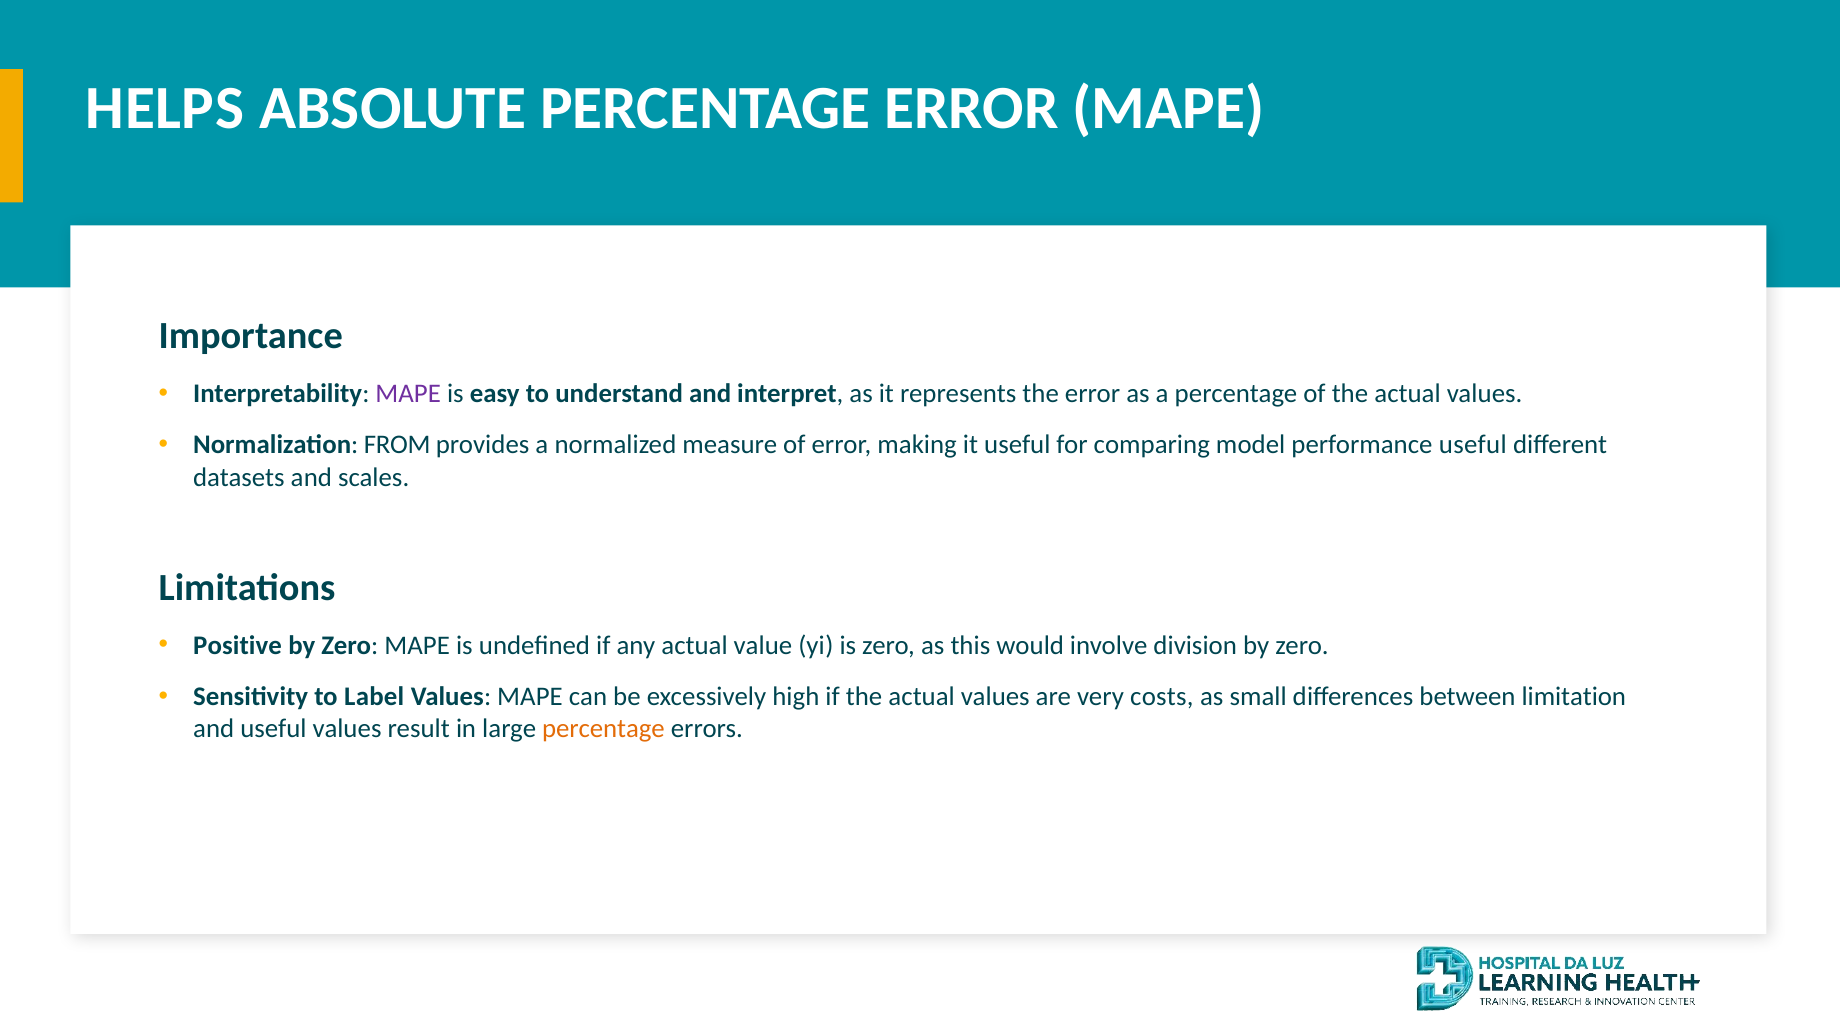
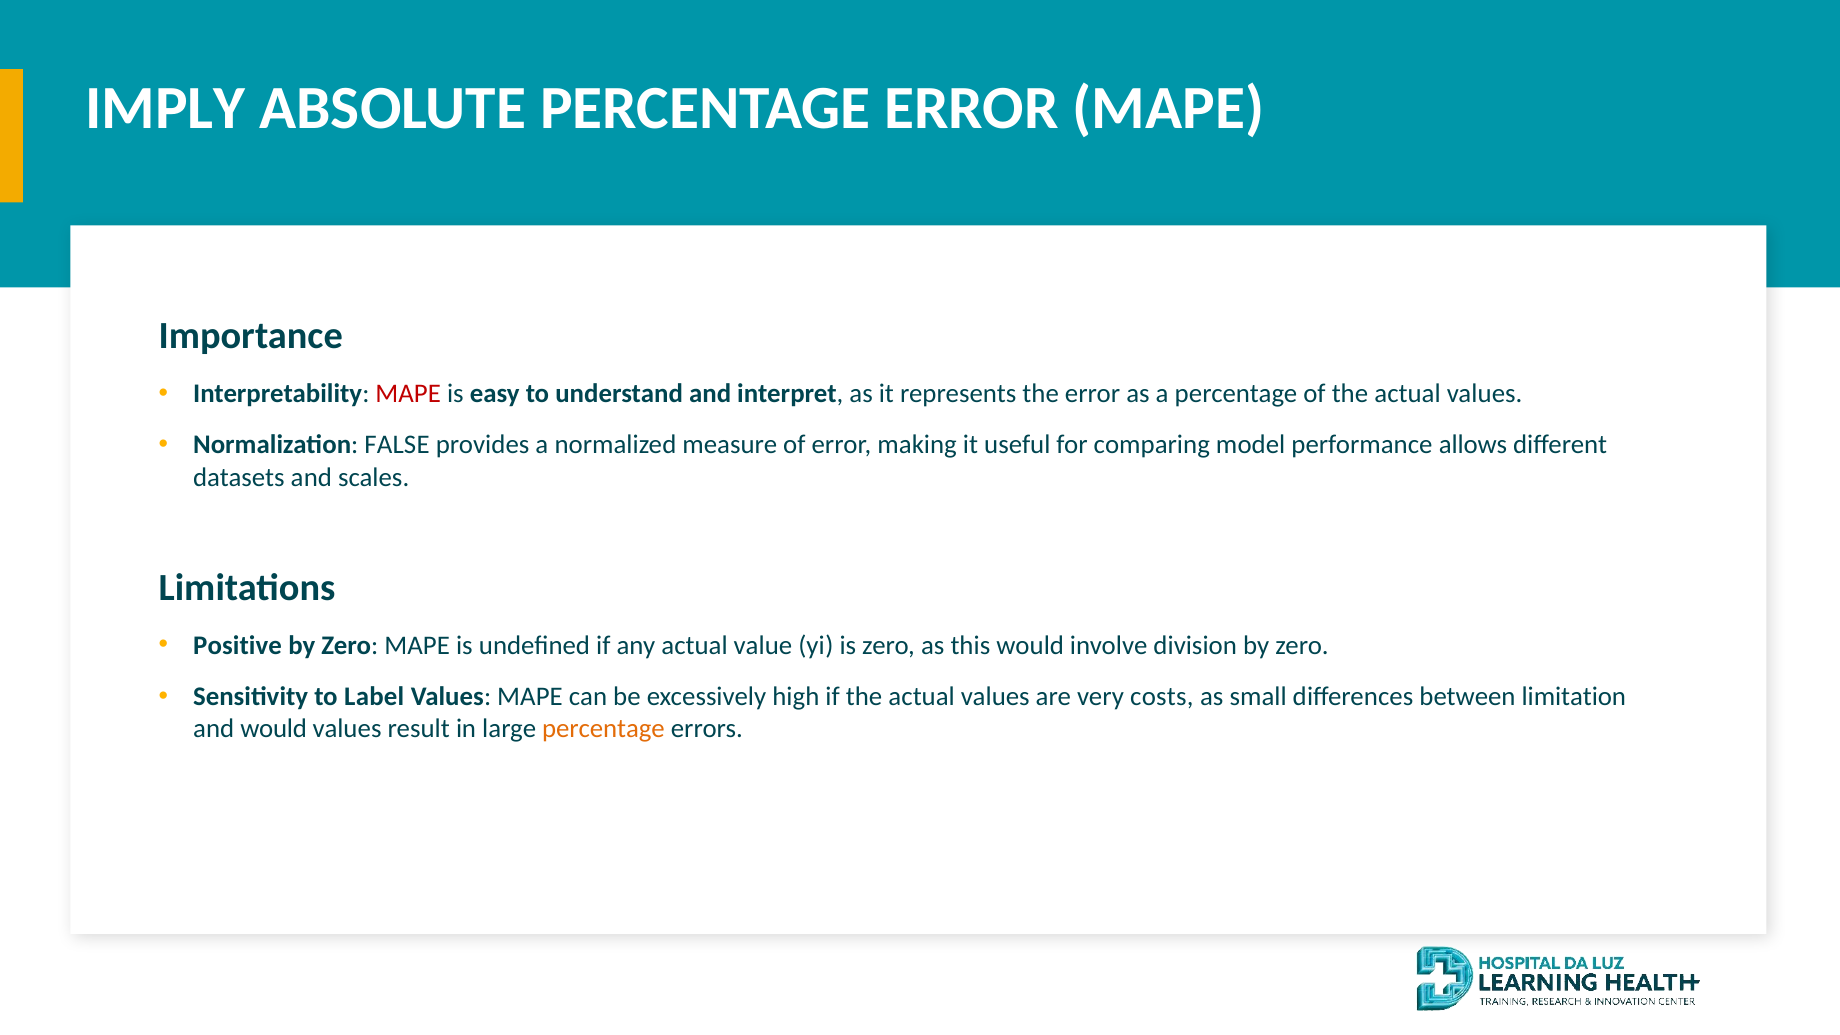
HELPS: HELPS -> IMPLY
MAPE at (408, 394) colour: purple -> red
FROM: FROM -> FALSE
performance useful: useful -> allows
and useful: useful -> would
